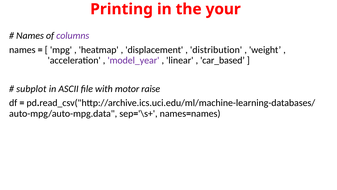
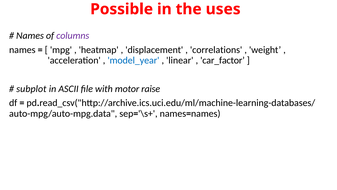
Printing: Printing -> Possible
your: your -> uses
distribution: distribution -> correlations
model_year colour: purple -> blue
car_based: car_based -> car_factor
